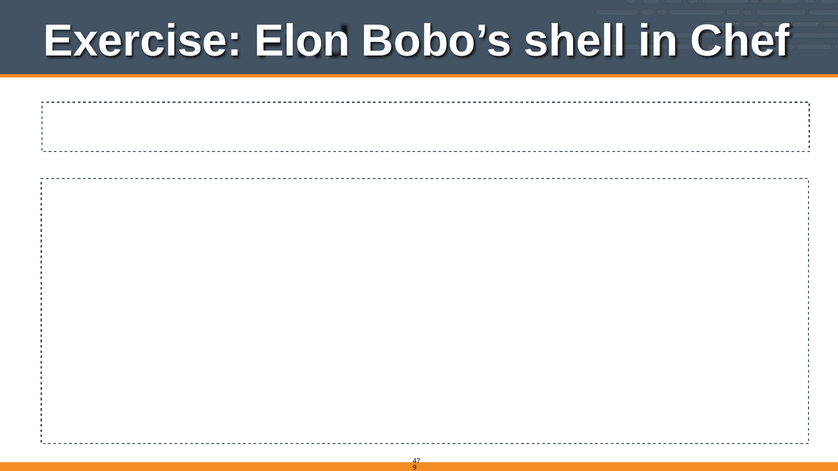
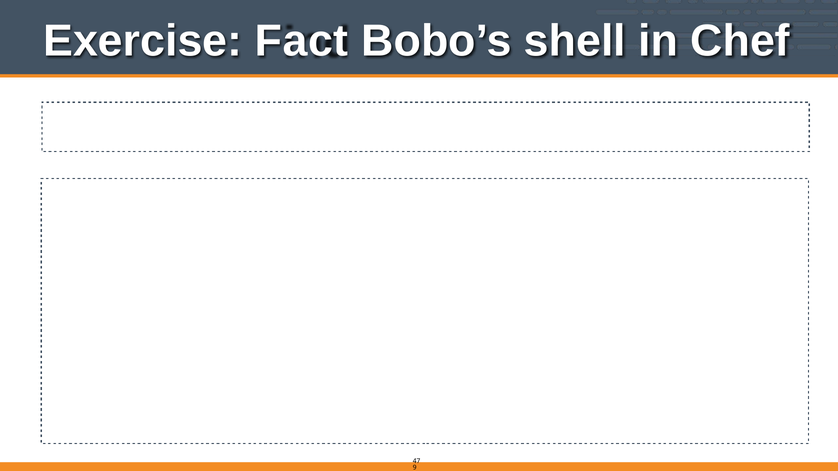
Elon: Elon -> Fact
